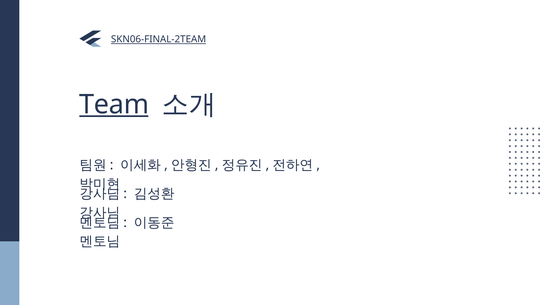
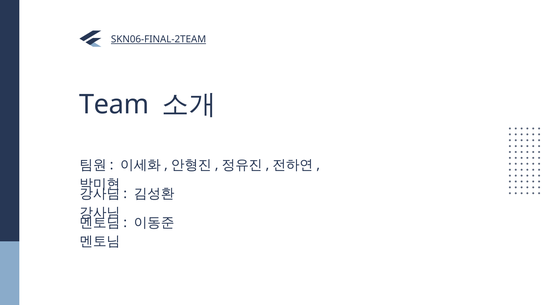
Team underline: present -> none
